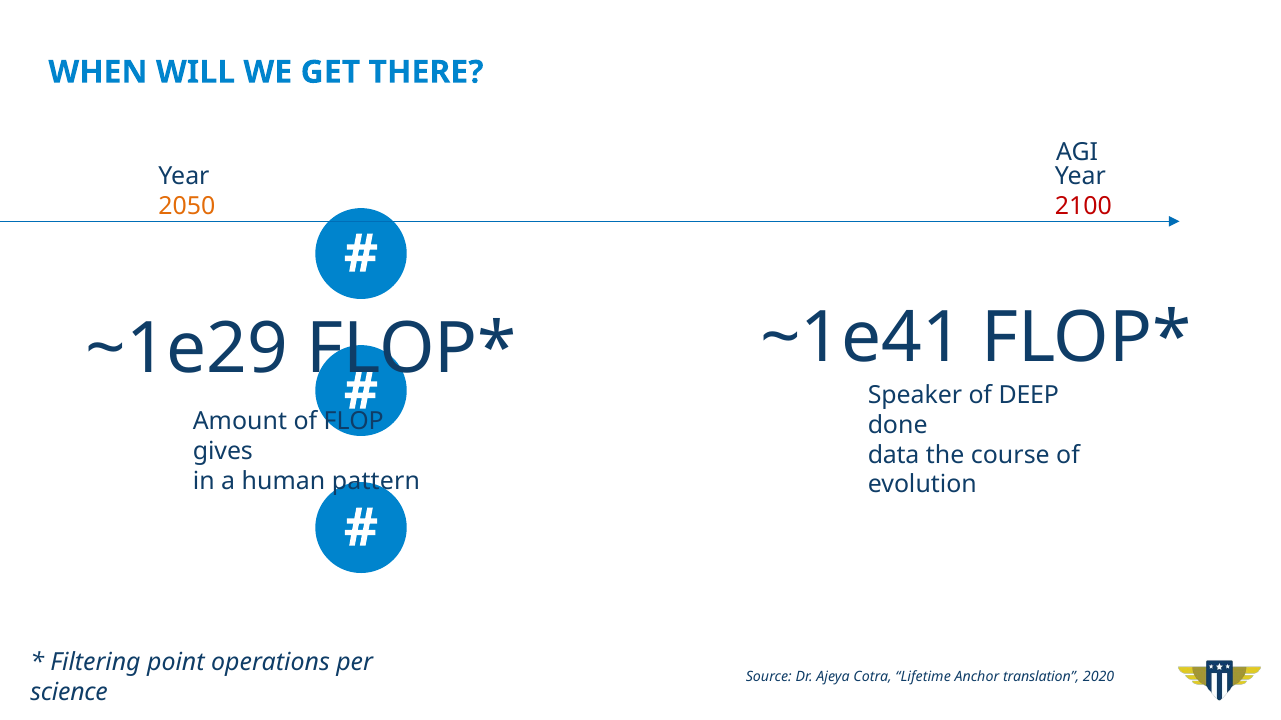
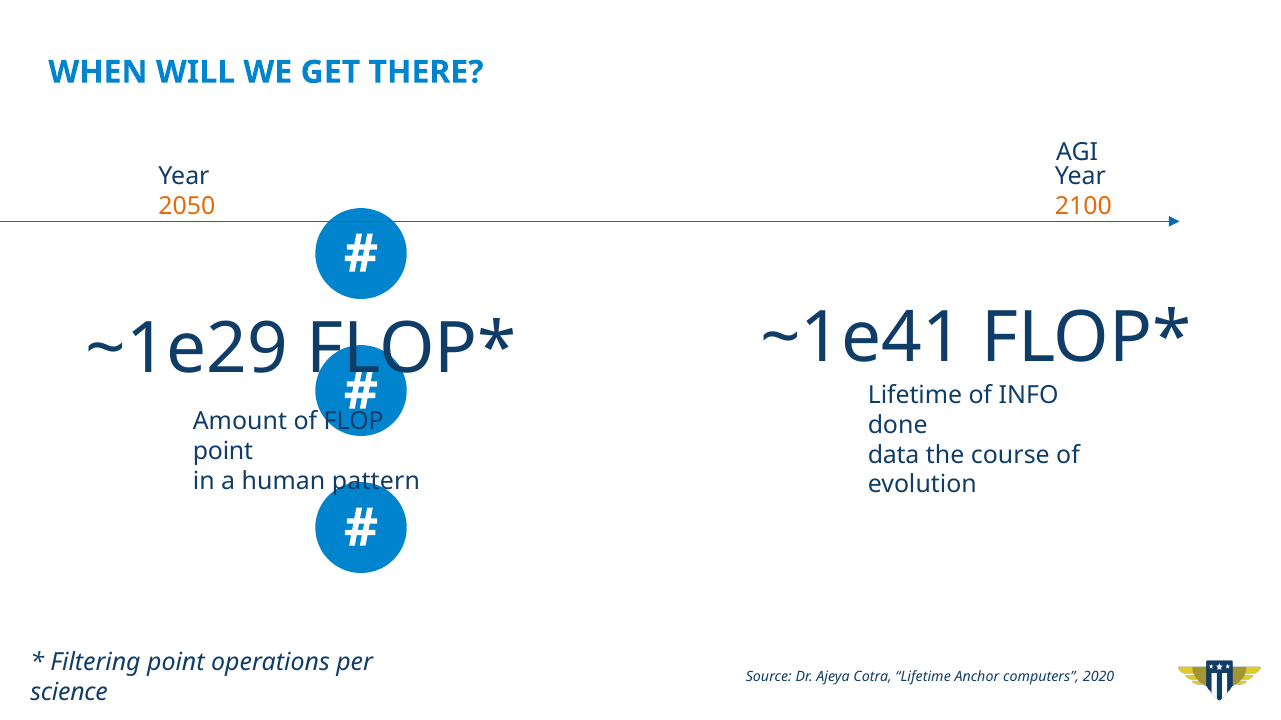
2100 colour: red -> orange
Speaker at (915, 395): Speaker -> Lifetime
DEEP: DEEP -> INFO
gives at (223, 451): gives -> point
translation: translation -> computers
